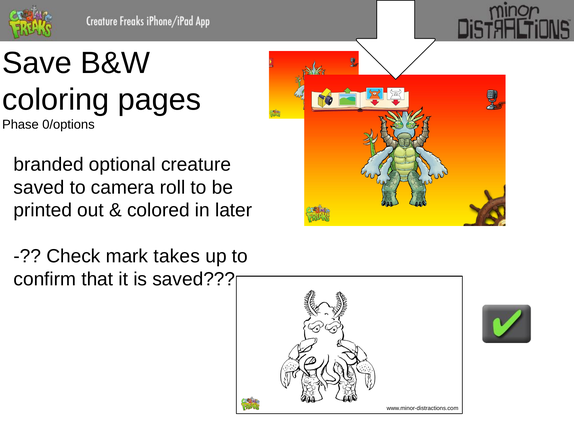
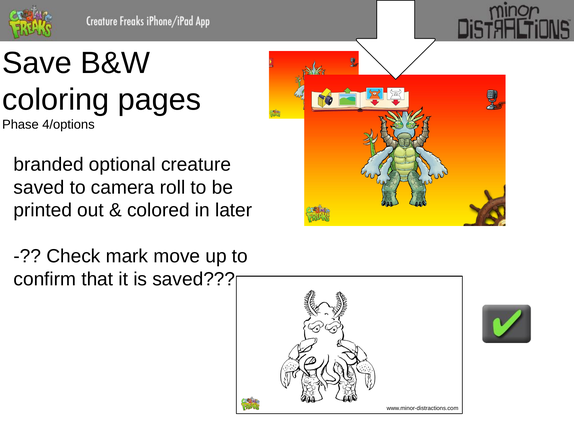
0/options: 0/options -> 4/options
takes: takes -> move
